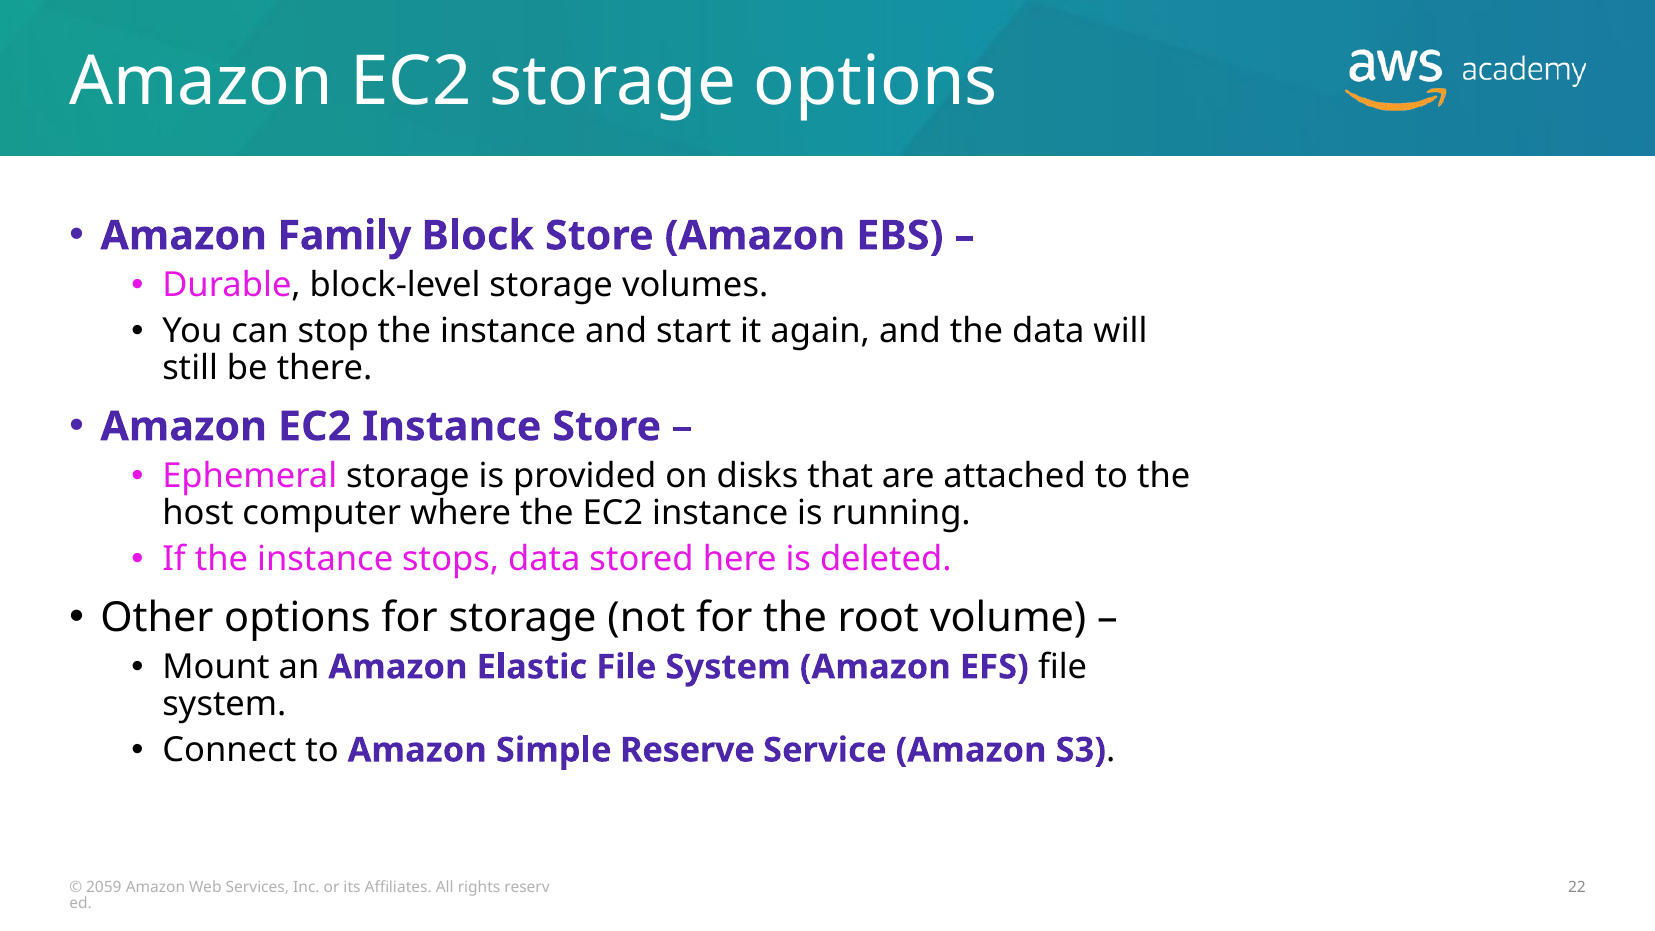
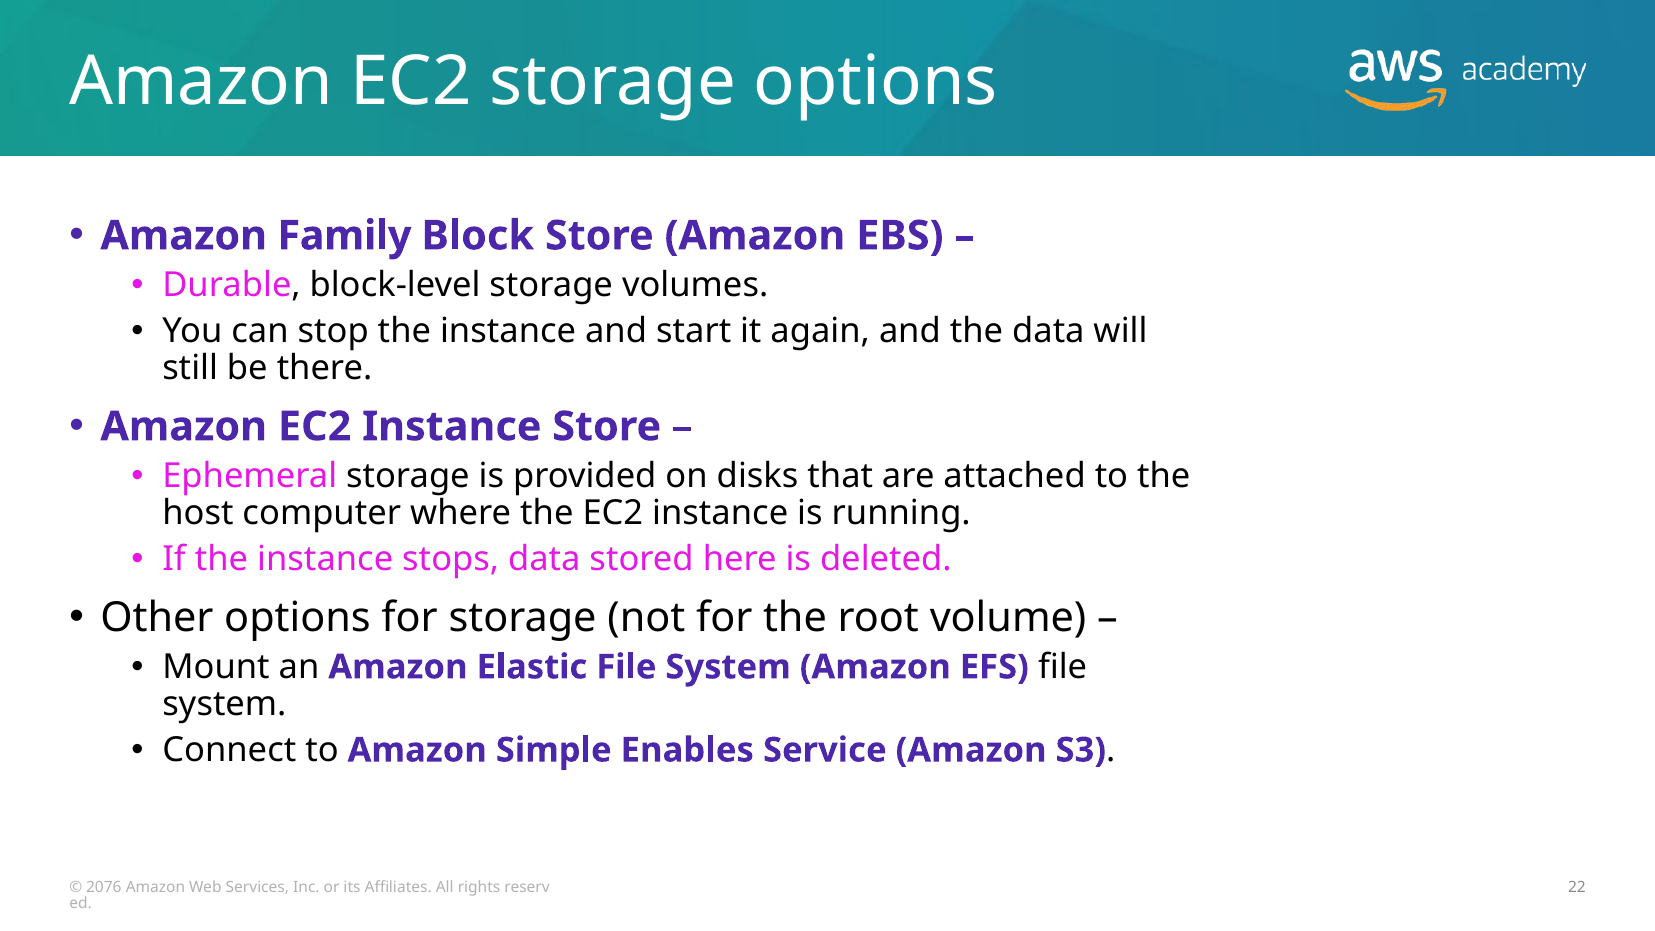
Reserve: Reserve -> Enables
2059: 2059 -> 2076
